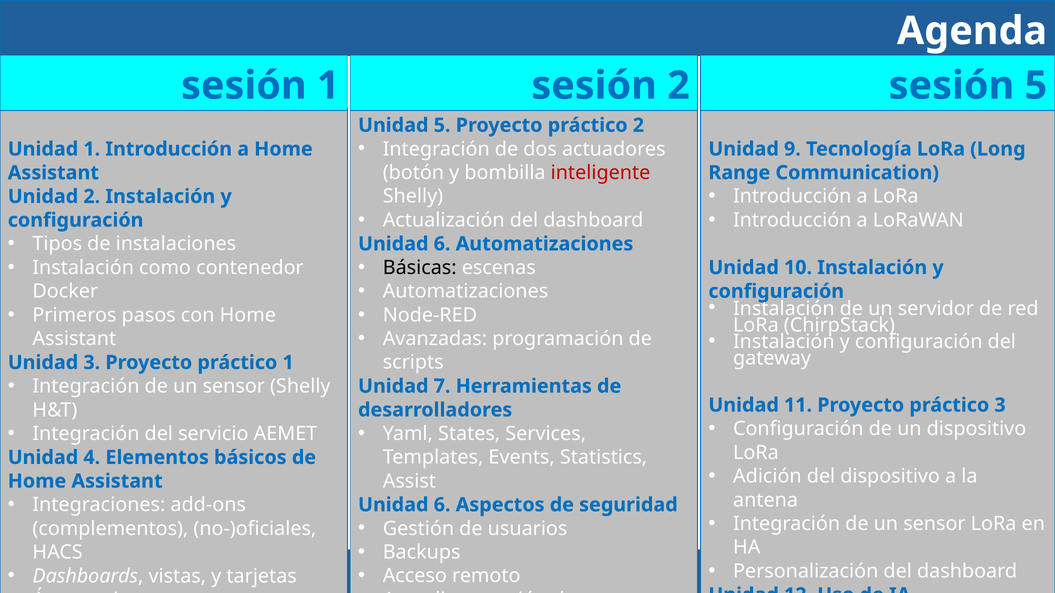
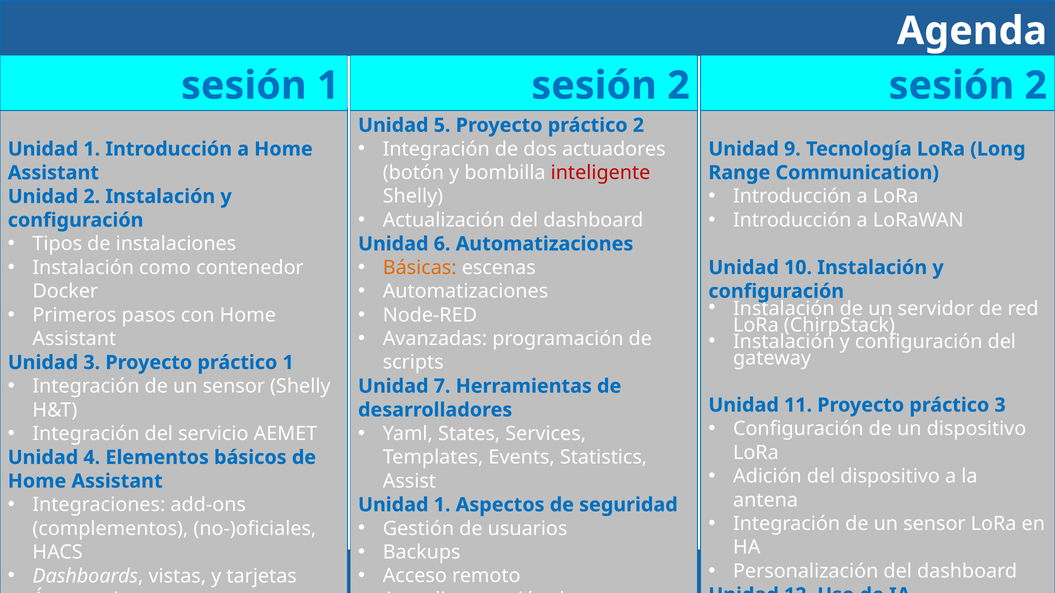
2 sesión 5: 5 -> 2
Básicas colour: black -> orange
6 at (442, 505): 6 -> 1
